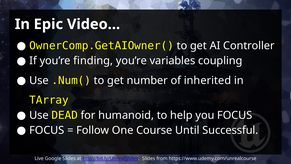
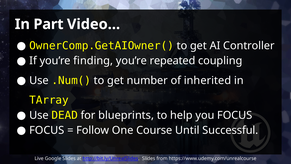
Epic: Epic -> Part
variables: variables -> repeated
humanoid: humanoid -> blueprints
